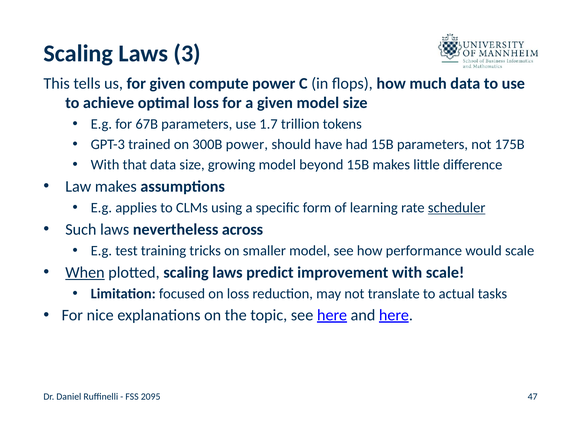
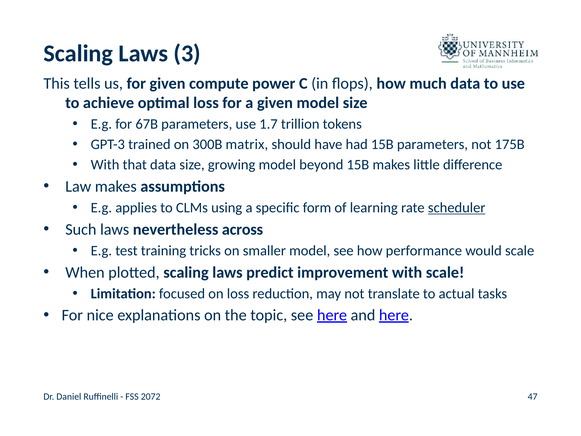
300B power: power -> matrix
When underline: present -> none
2095: 2095 -> 2072
